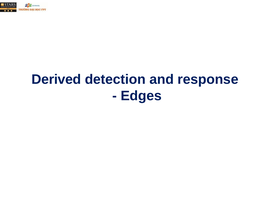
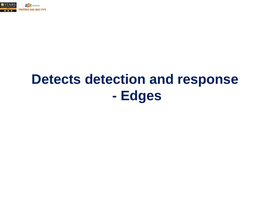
Derived: Derived -> Detects
